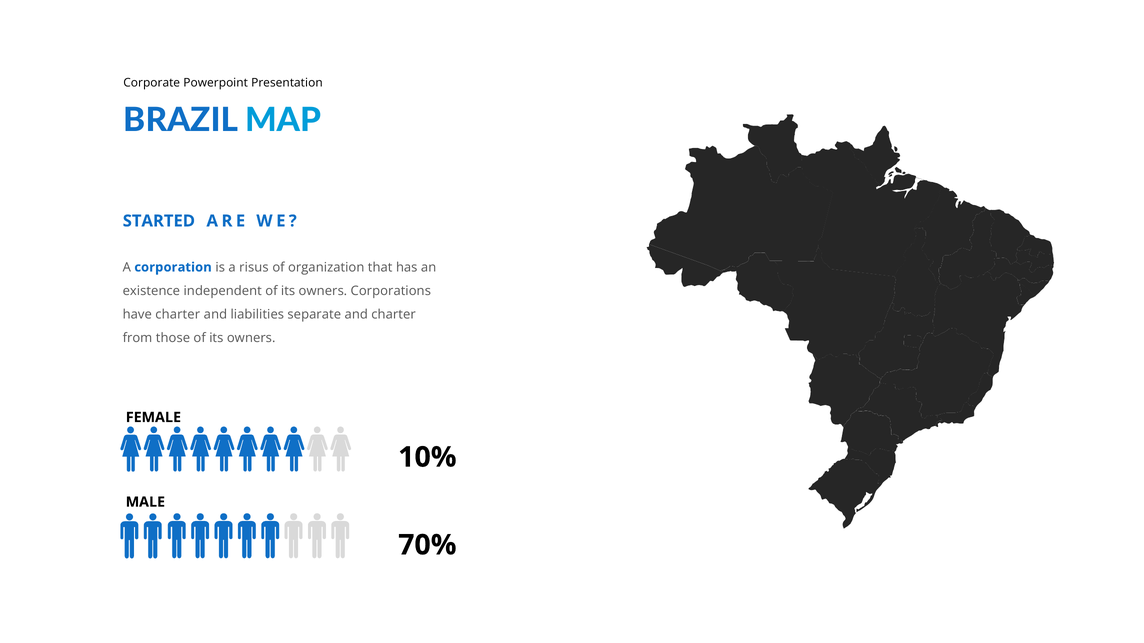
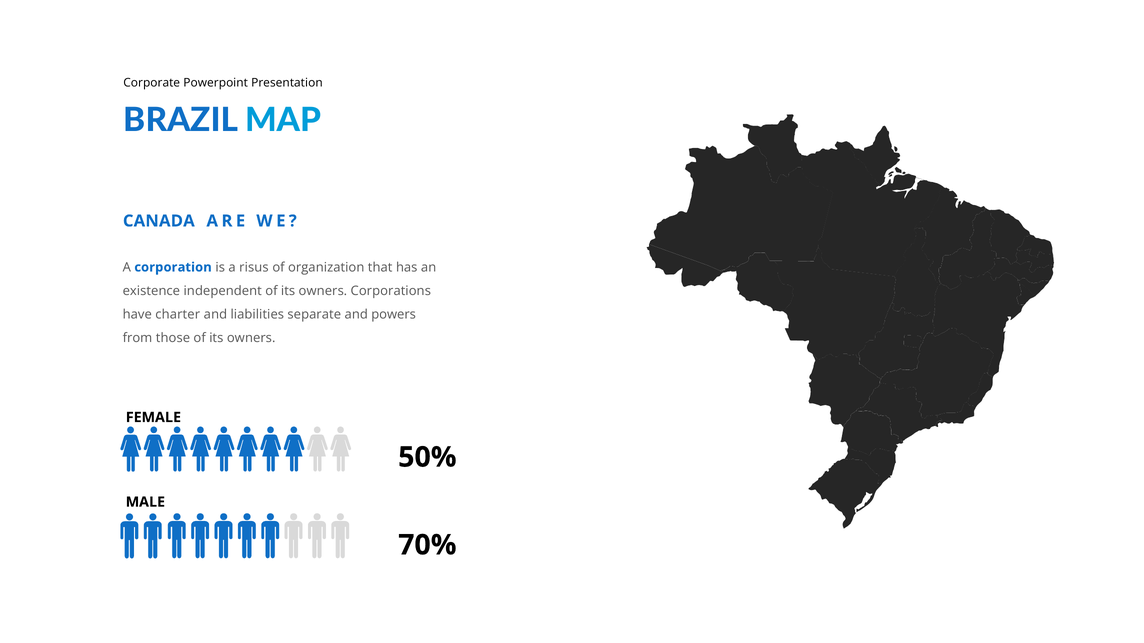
STARTED: STARTED -> CANADA
and charter: charter -> powers
10%: 10% -> 50%
